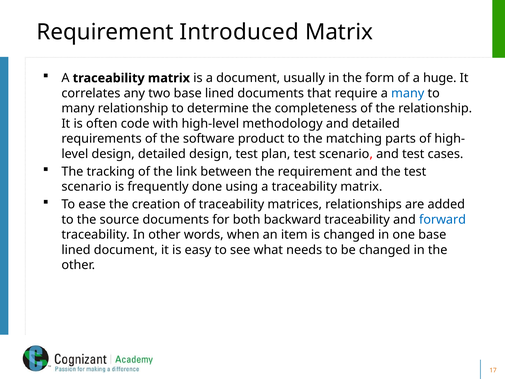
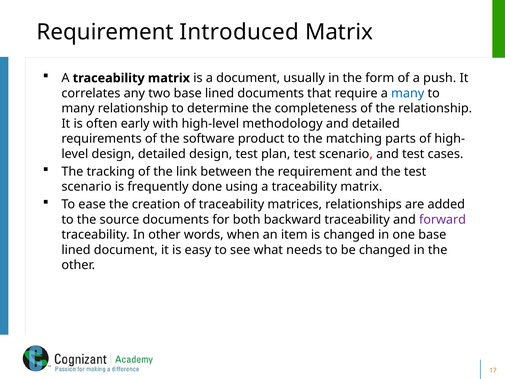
huge: huge -> push
code: code -> early
forward colour: blue -> purple
